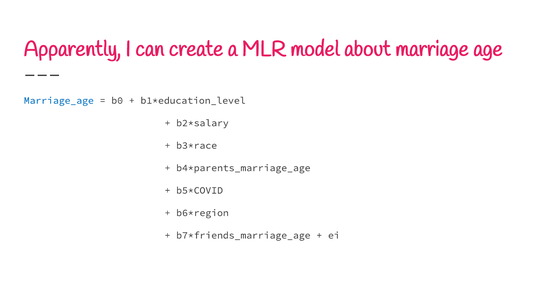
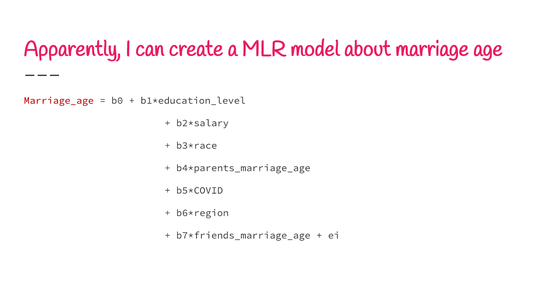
Marriage_age colour: blue -> red
